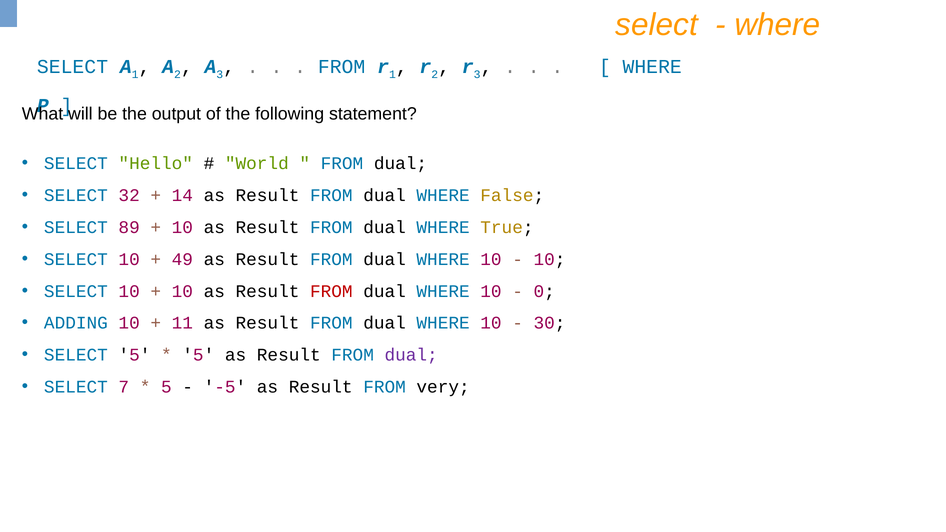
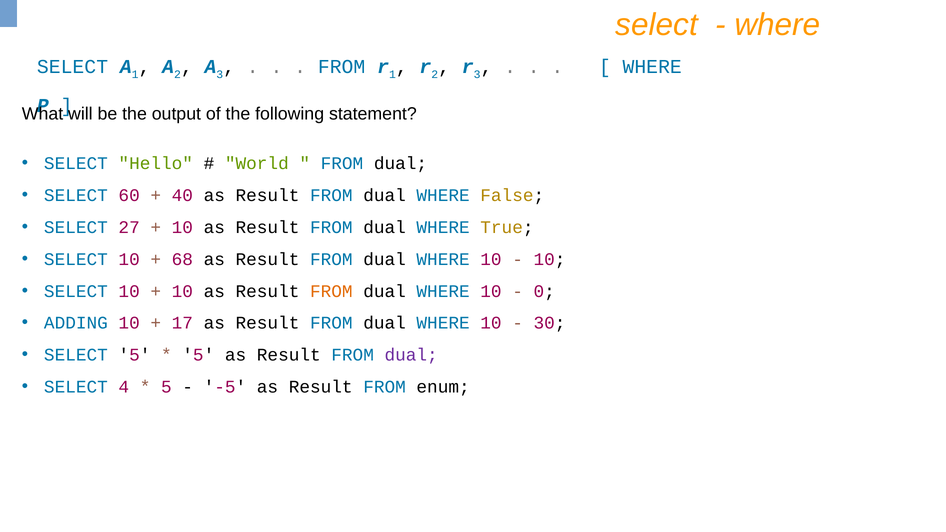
32: 32 -> 60
14: 14 -> 40
89: 89 -> 27
49: 49 -> 68
FROM at (331, 291) colour: red -> orange
11: 11 -> 17
7: 7 -> 4
very: very -> enum
